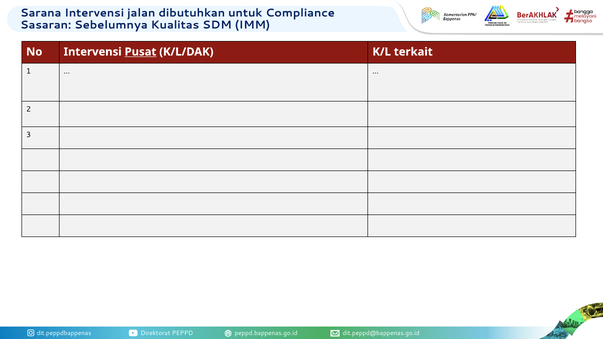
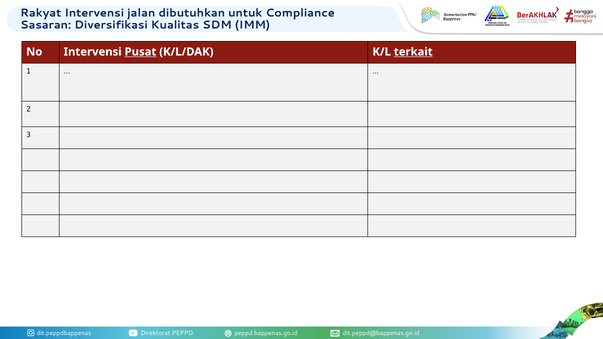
Sarana: Sarana -> Rakyat
Sebelumnya: Sebelumnya -> Diversifikasi
terkait underline: none -> present
